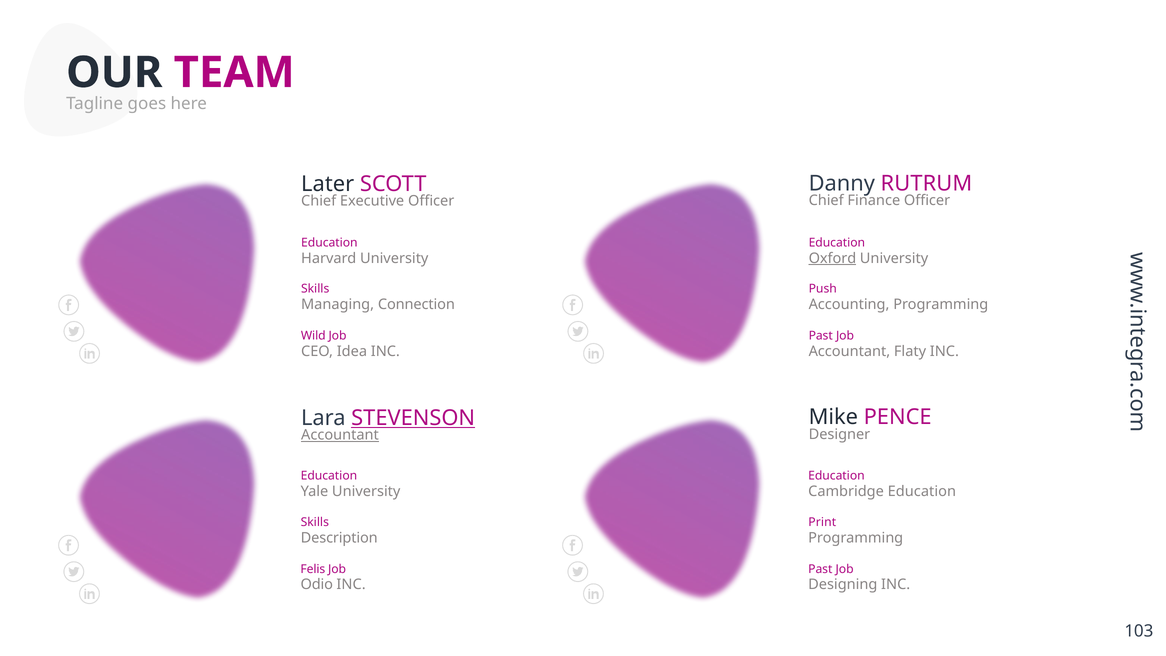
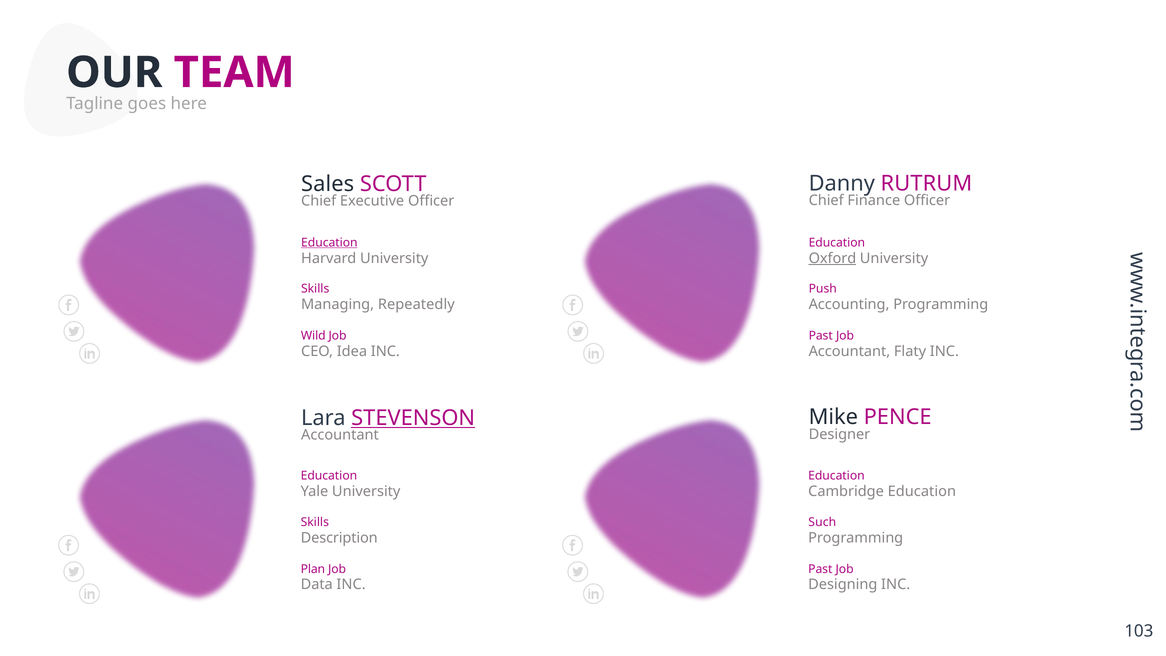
Later: Later -> Sales
Education at (329, 243) underline: none -> present
Connection: Connection -> Repeatedly
Accountant at (340, 435) underline: present -> none
Print: Print -> Such
Felis: Felis -> Plan
Odio: Odio -> Data
